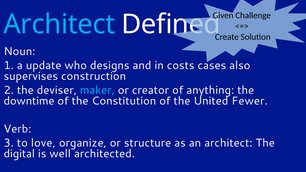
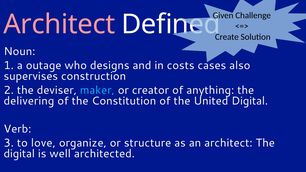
Architect at (59, 24) colour: light blue -> pink
update: update -> outage
downtime: downtime -> delivering
United Fewer: Fewer -> Digital
